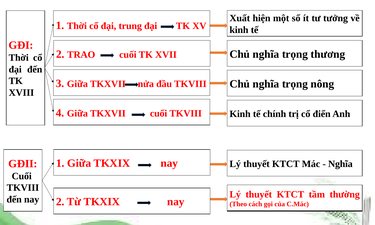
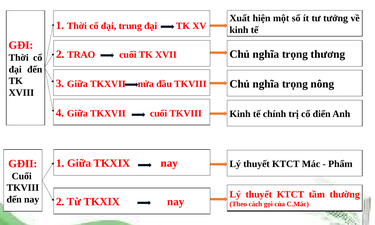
Nghĩa at (340, 164): Nghĩa -> Phẩm
